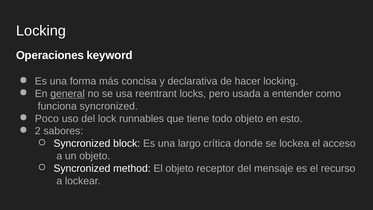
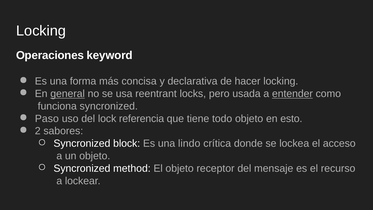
entender underline: none -> present
Poco: Poco -> Paso
runnables: runnables -> referencia
largo: largo -> lindo
